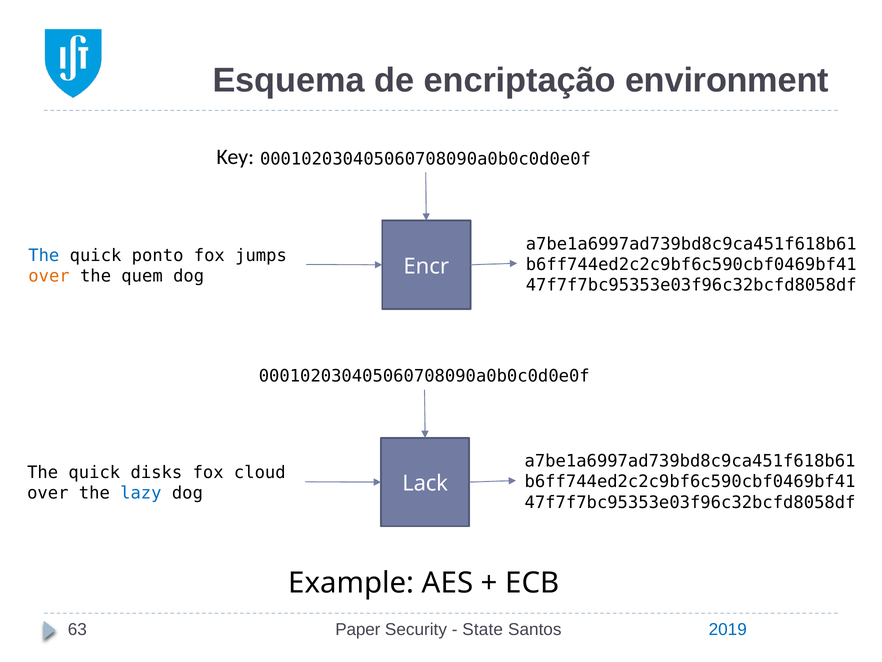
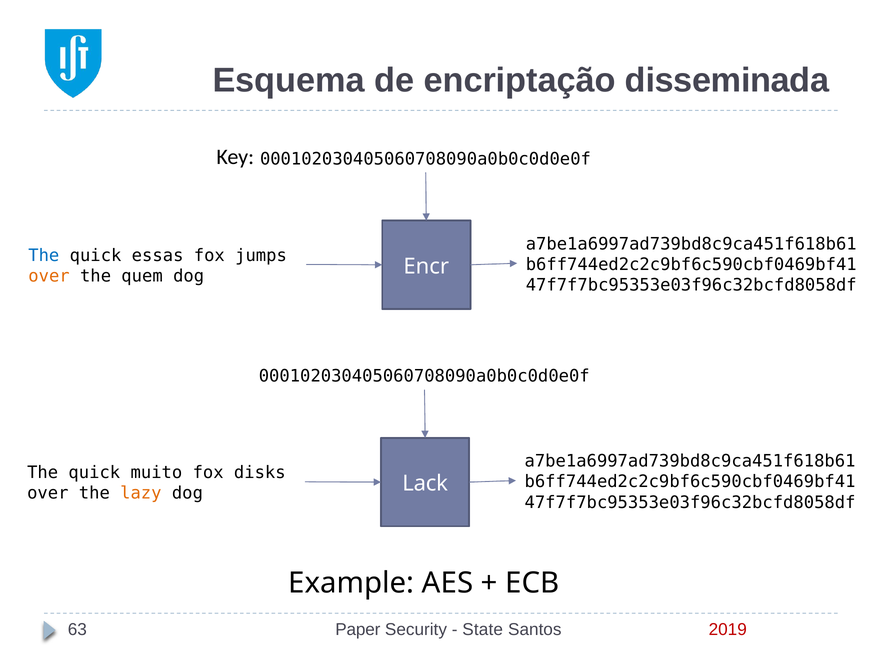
environment: environment -> disseminada
ponto: ponto -> essas
disks: disks -> muito
cloud: cloud -> disks
lazy colour: blue -> orange
2019 colour: blue -> red
